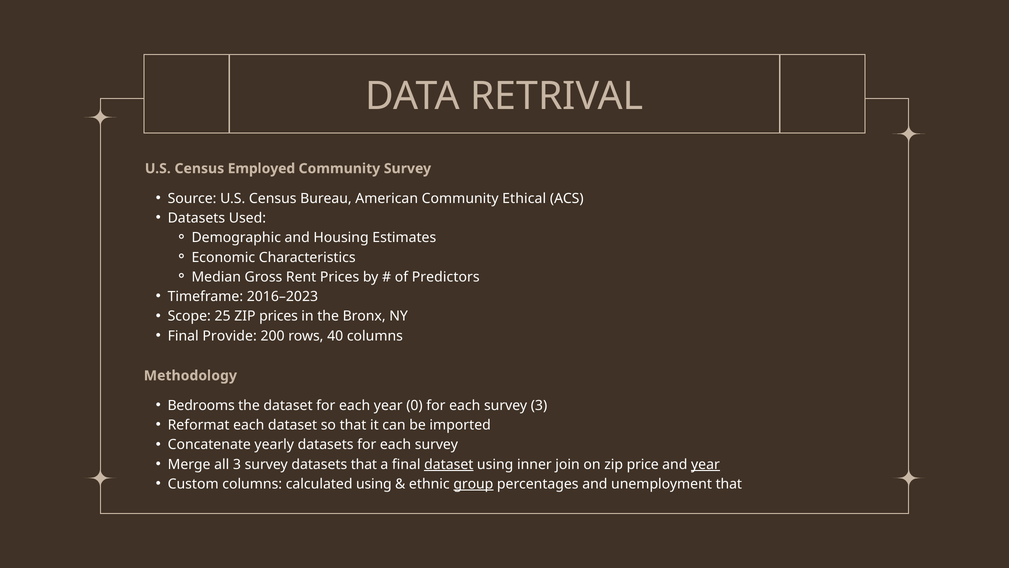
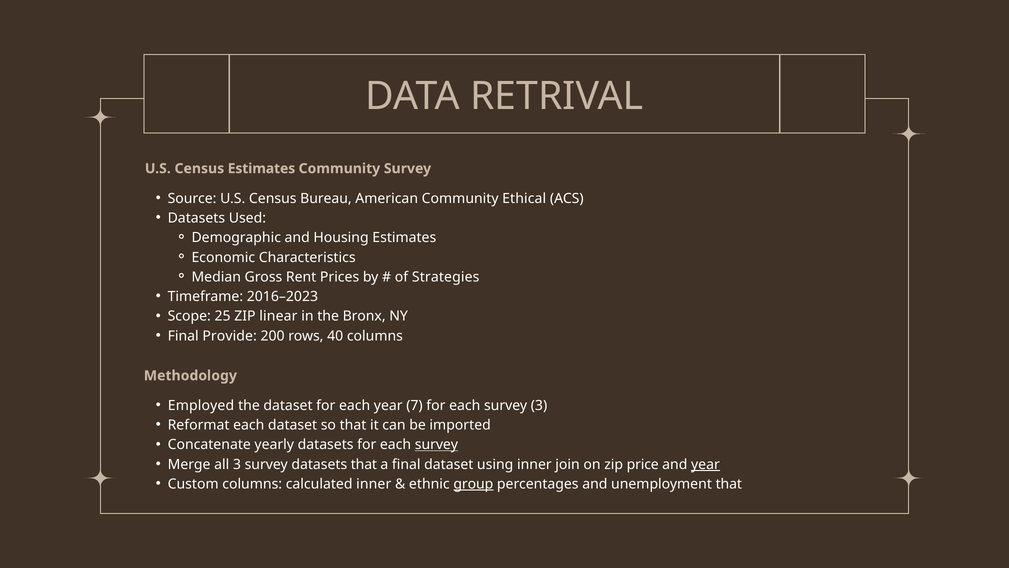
Census Employed: Employed -> Estimates
Predictors: Predictors -> Strategies
ZIP prices: prices -> linear
Bedrooms: Bedrooms -> Employed
0: 0 -> 7
survey at (436, 444) underline: none -> present
dataset at (449, 464) underline: present -> none
calculated using: using -> inner
